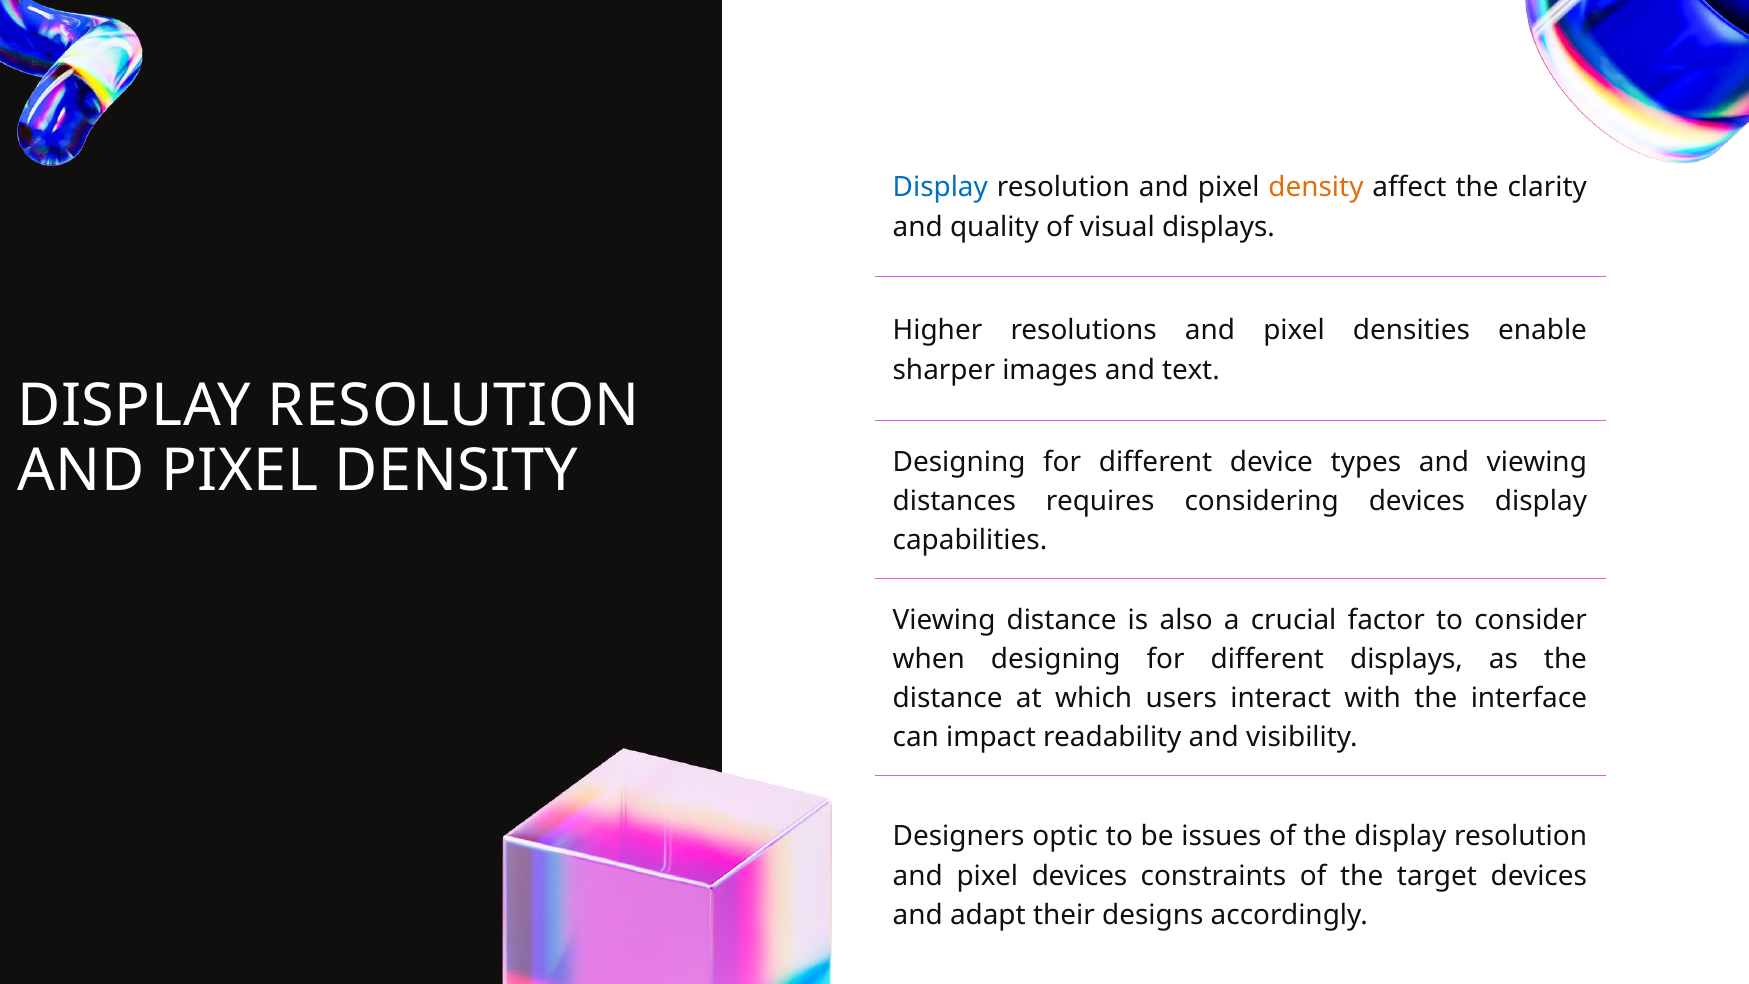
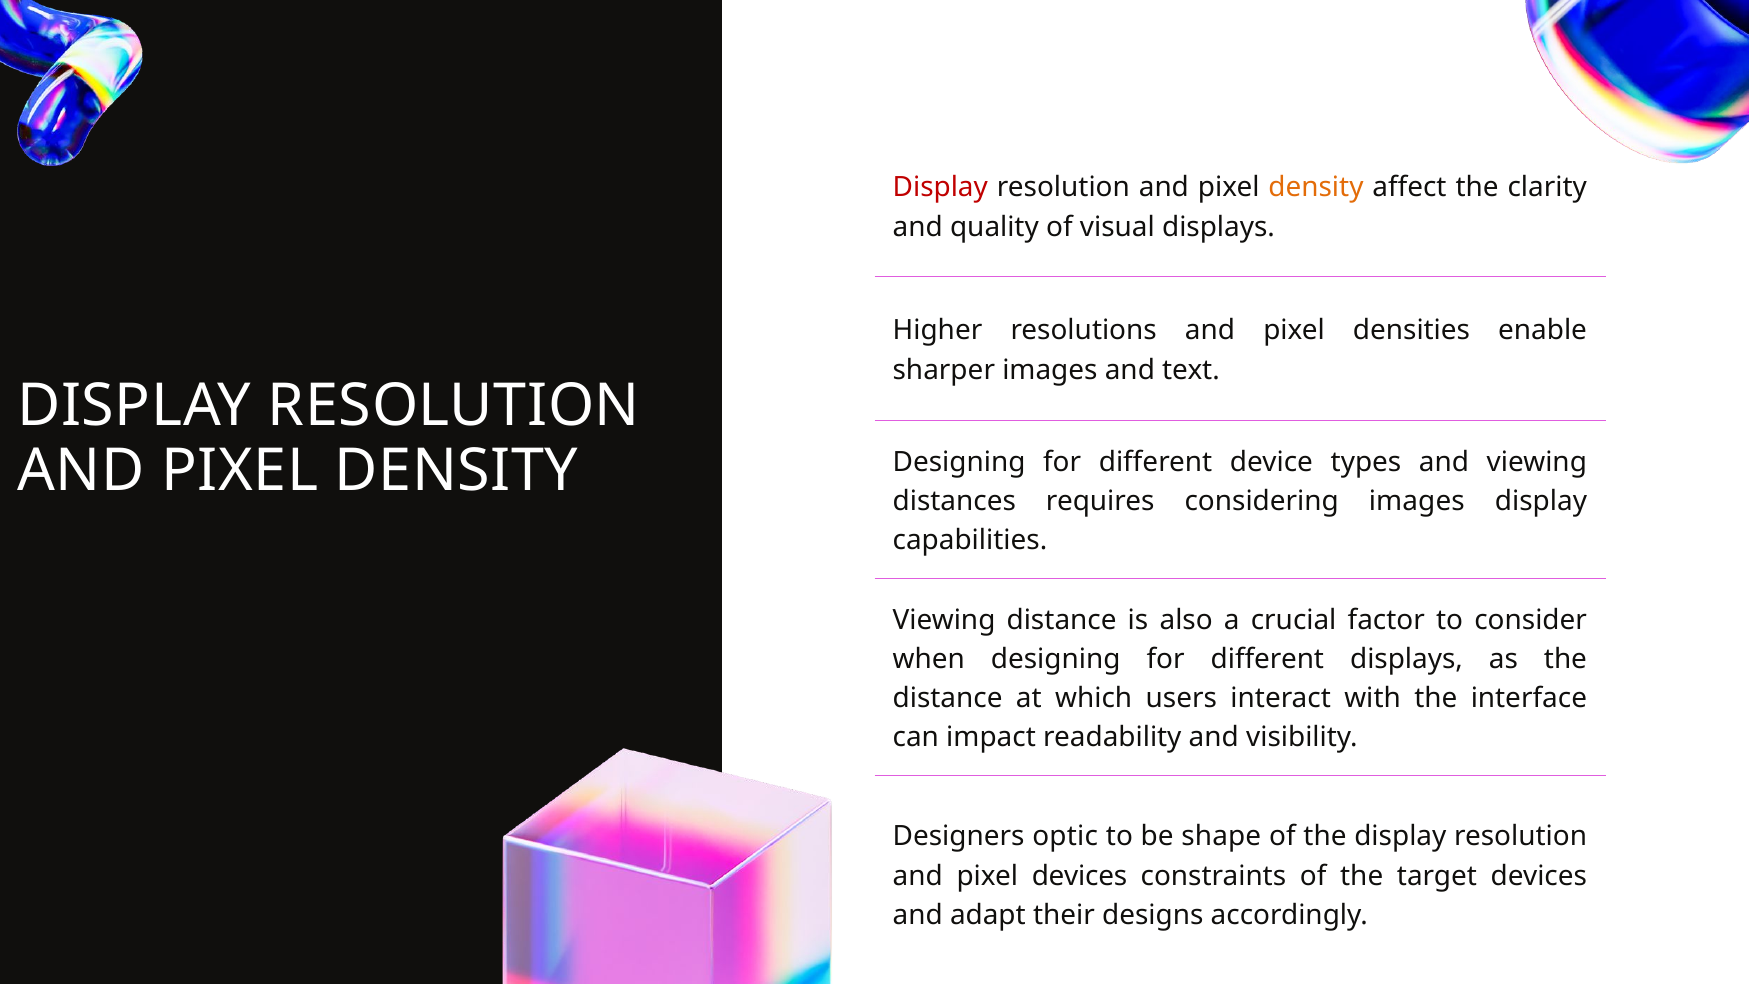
Display at (940, 188) colour: blue -> red
considering devices: devices -> images
issues: issues -> shape
